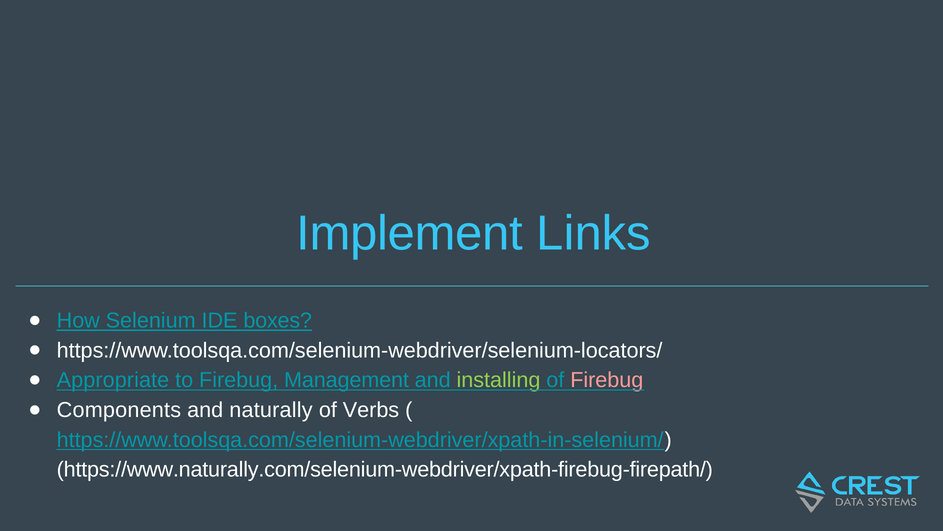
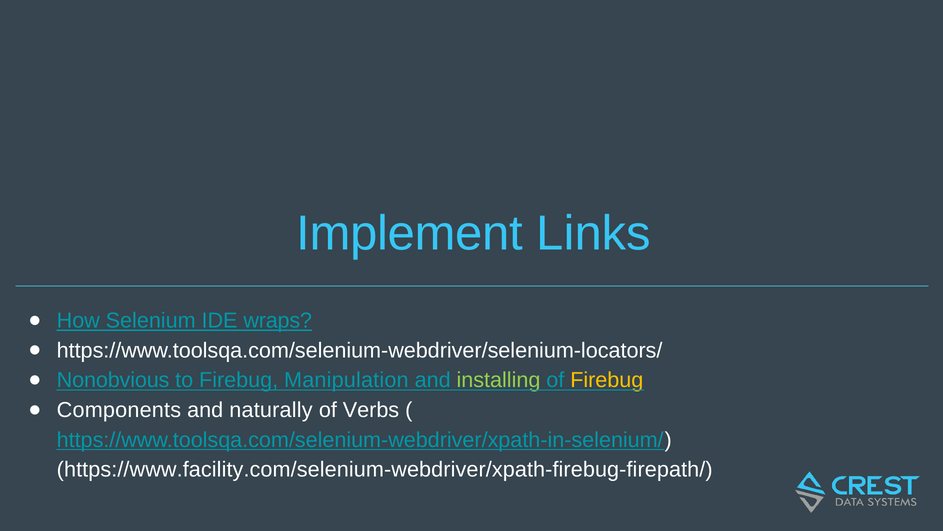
boxes: boxes -> wraps
Appropriate: Appropriate -> Nonobvious
Management: Management -> Manipulation
Firebug at (607, 380) colour: pink -> yellow
https://www.naturally.com/selenium-webdriver/xpath-firebug-firepath/: https://www.naturally.com/selenium-webdriver/xpath-firebug-firepath/ -> https://www.facility.com/selenium-webdriver/xpath-firebug-firepath/
